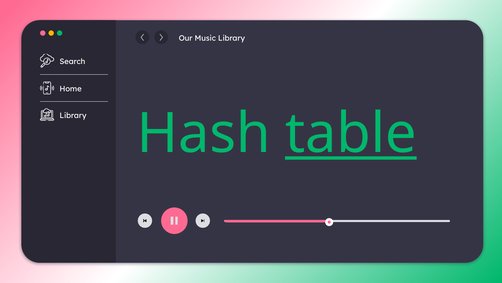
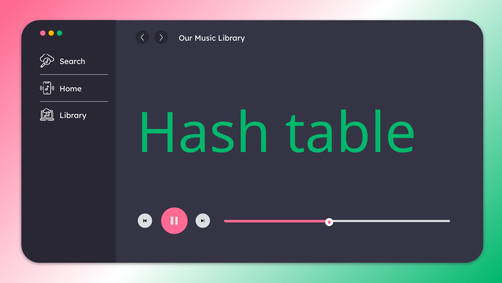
table underline: present -> none
